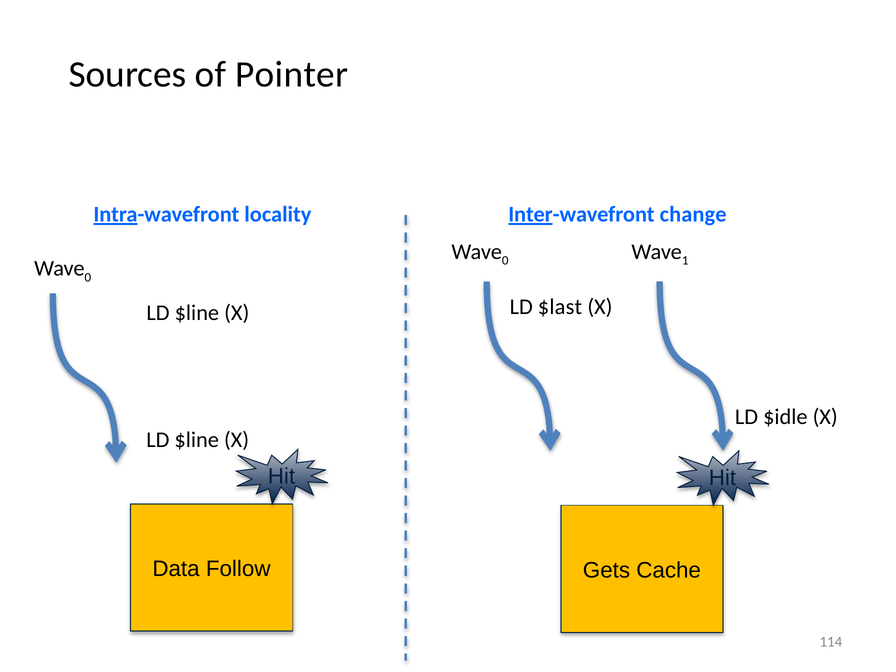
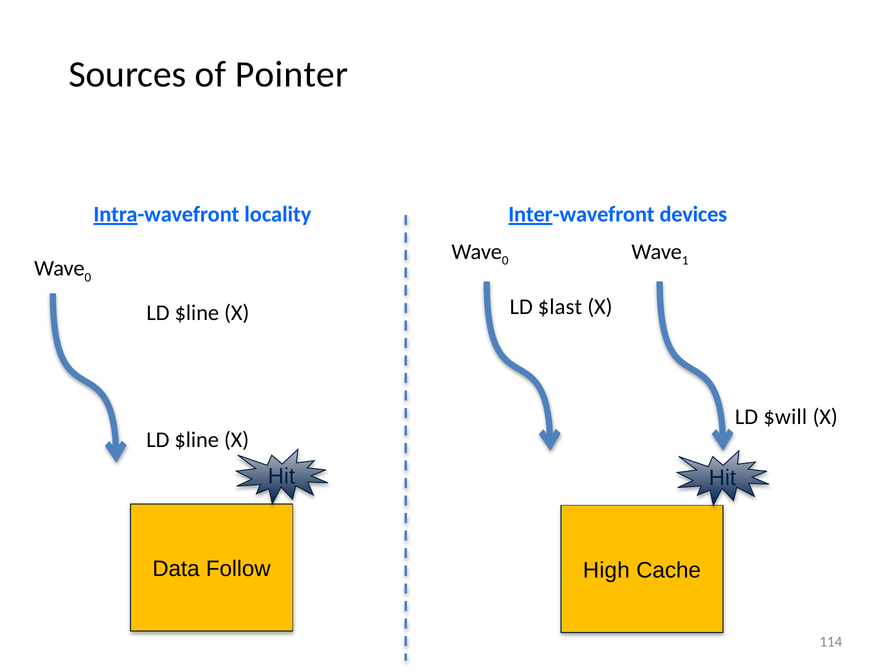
change: change -> devices
$idle: $idle -> $will
Gets: Gets -> High
